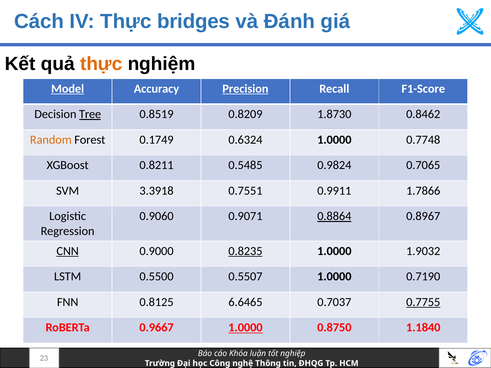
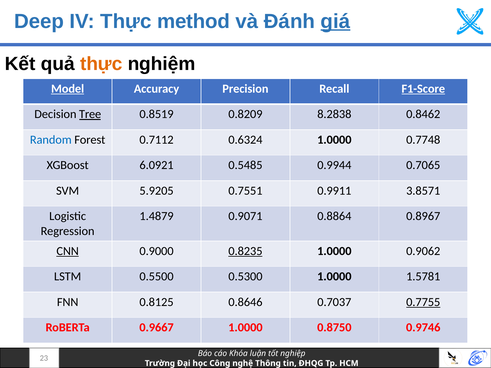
Cách: Cách -> Deep
bridges: bridges -> method
giá underline: none -> present
Precision underline: present -> none
F1-Score underline: none -> present
1.8730: 1.8730 -> 8.2838
Random colour: orange -> blue
0.1749: 0.1749 -> 0.7112
0.8211: 0.8211 -> 6.0921
0.9824: 0.9824 -> 0.9944
3.3918: 3.3918 -> 5.9205
1.7866: 1.7866 -> 3.8571
0.9060: 0.9060 -> 1.4879
0.8864 underline: present -> none
1.9032: 1.9032 -> 0.9062
0.5507: 0.5507 -> 0.5300
0.7190: 0.7190 -> 1.5781
6.6465: 6.6465 -> 0.8646
1.0000 at (245, 328) underline: present -> none
1.1840: 1.1840 -> 0.9746
